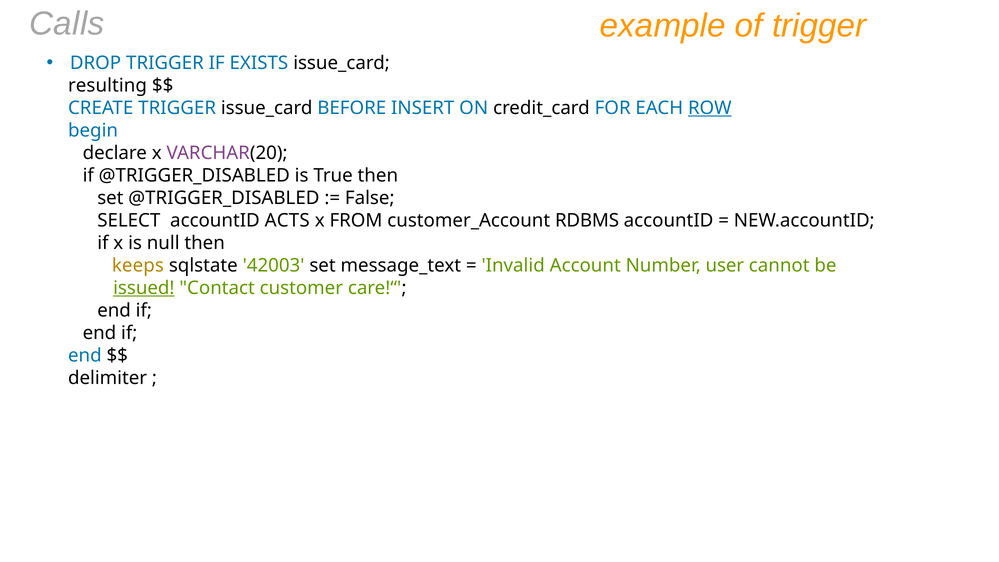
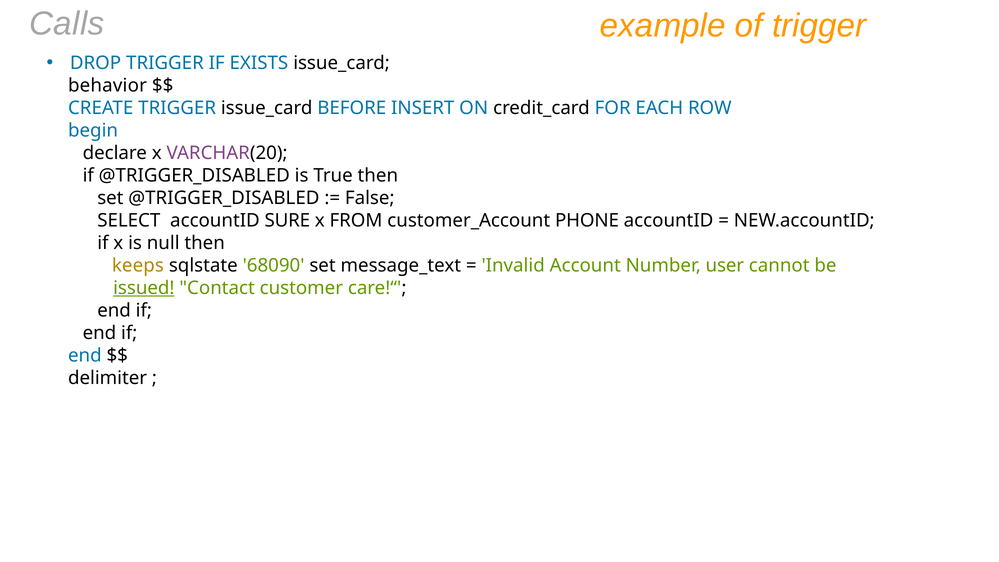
resulting: resulting -> behavior
ROW underline: present -> none
ACTS: ACTS -> SURE
RDBMS: RDBMS -> PHONE
42003: 42003 -> 68090
